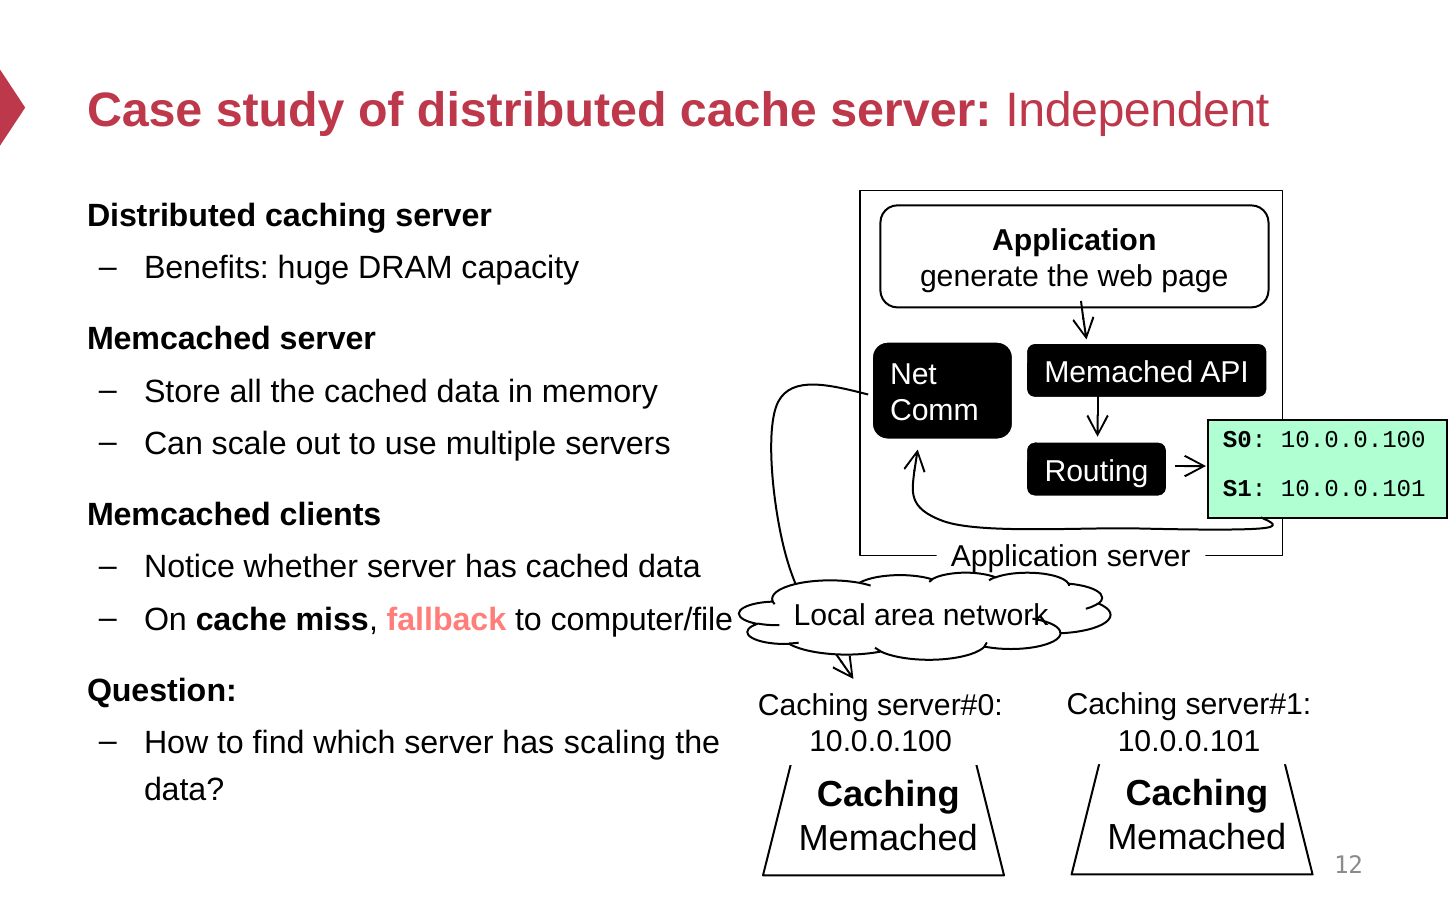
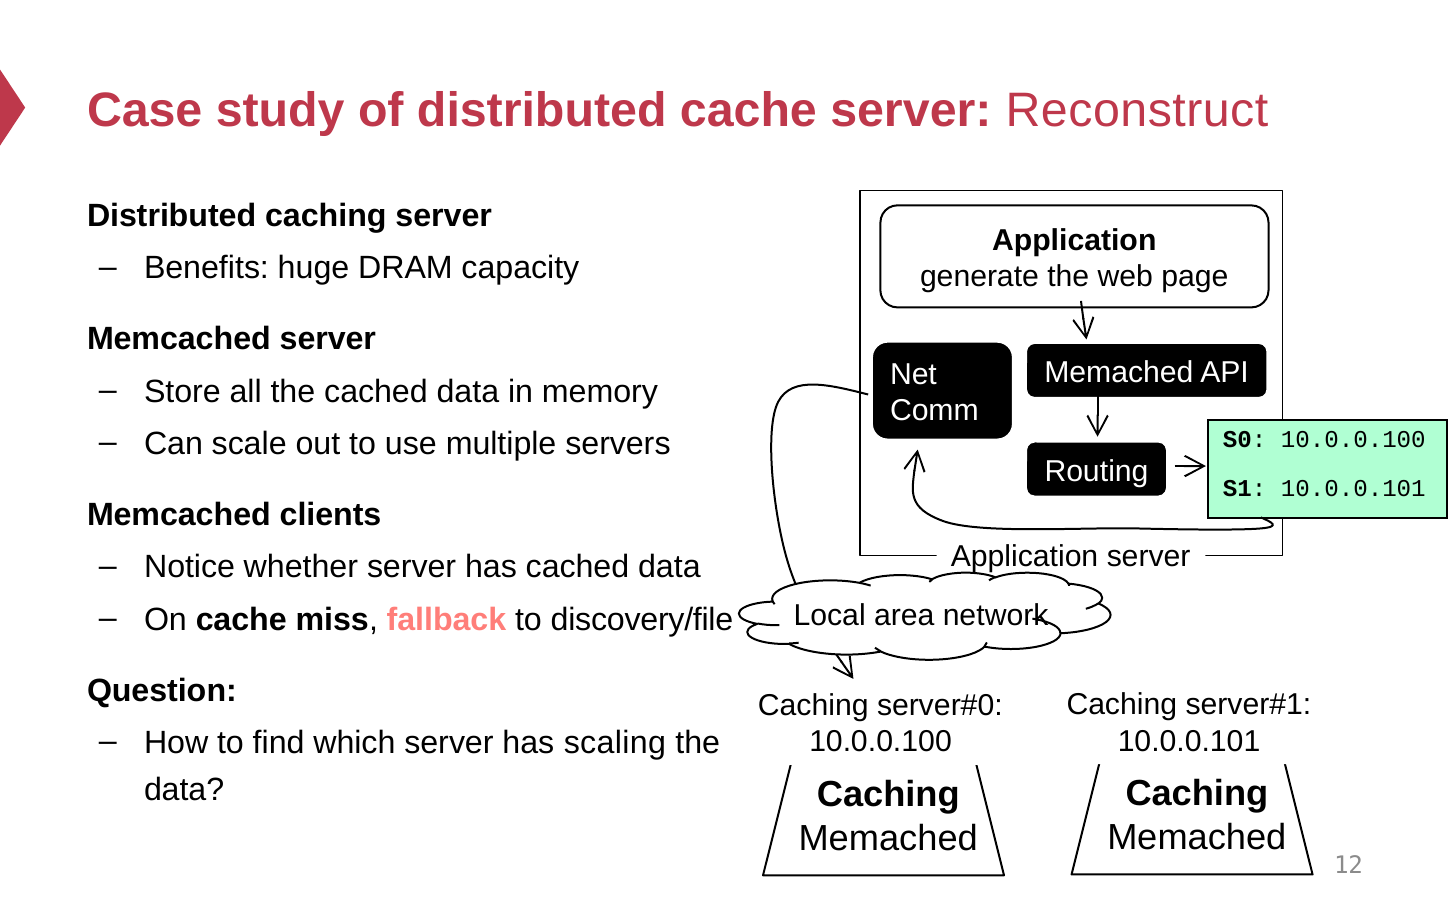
Independent: Independent -> Reconstruct
computer/file: computer/file -> discovery/file
